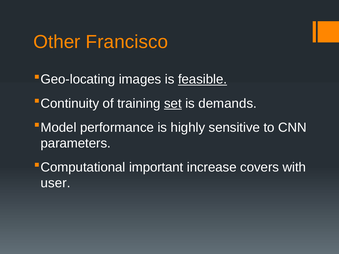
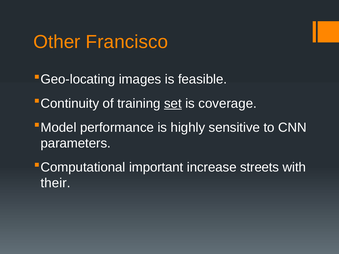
feasible underline: present -> none
demands: demands -> coverage
covers: covers -> streets
user: user -> their
